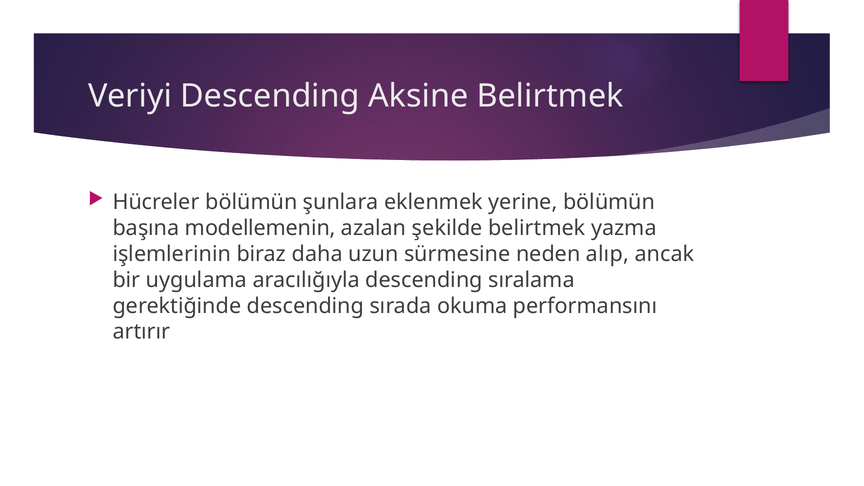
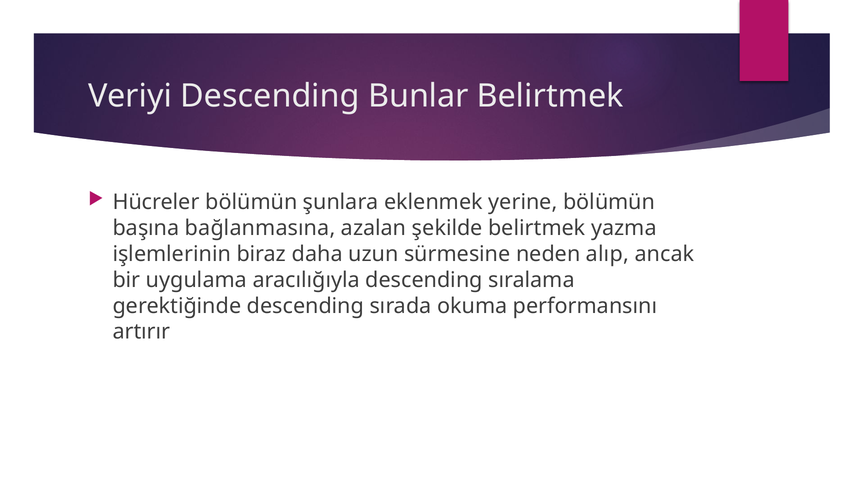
Aksine: Aksine -> Bunlar
modellemenin: modellemenin -> bağlanmasına
